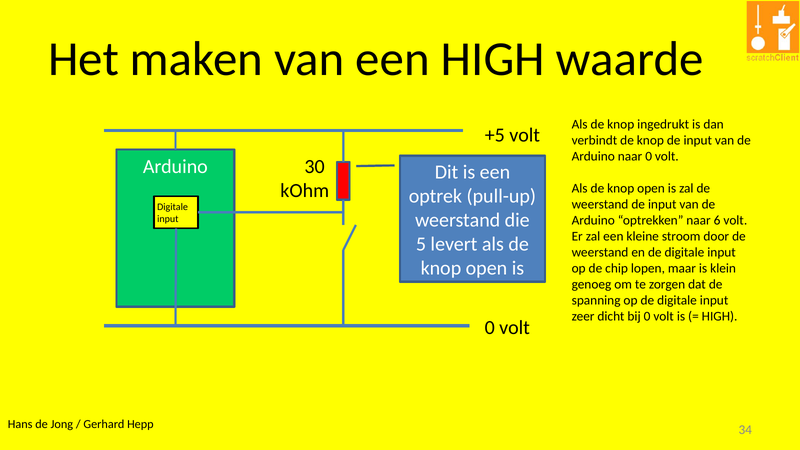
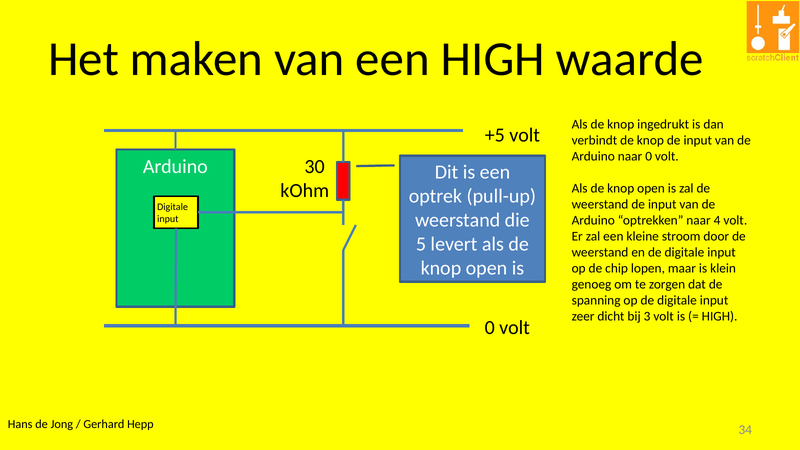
6: 6 -> 4
bij 0: 0 -> 3
